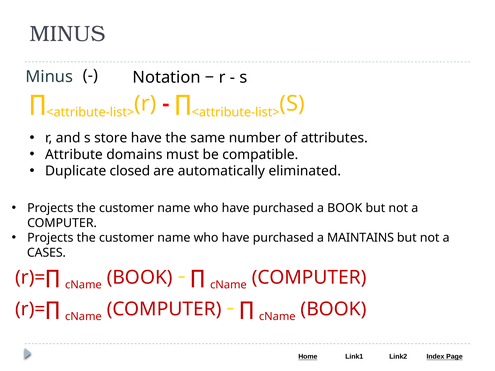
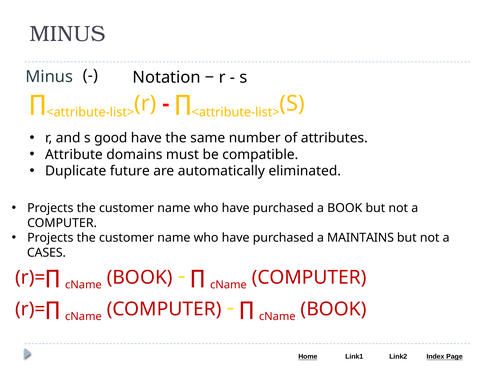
store: store -> good
closed: closed -> future
